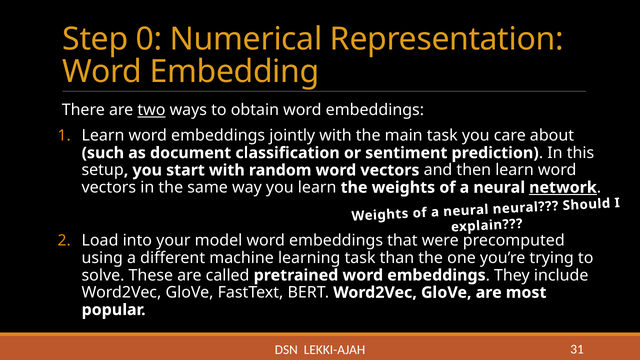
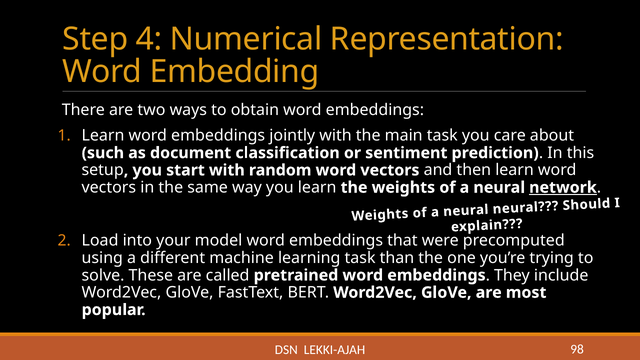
0: 0 -> 4
two underline: present -> none
31: 31 -> 98
